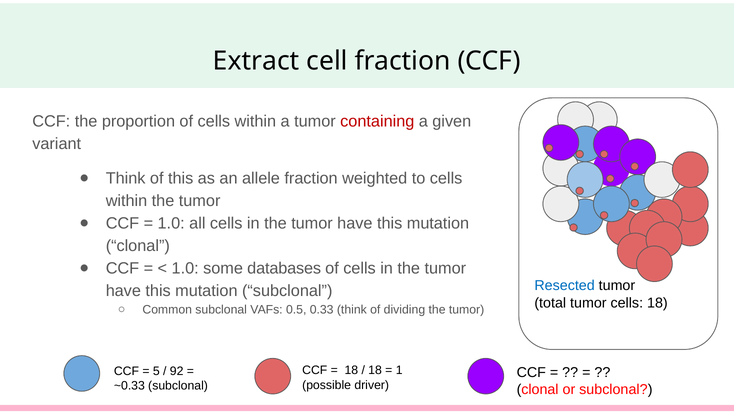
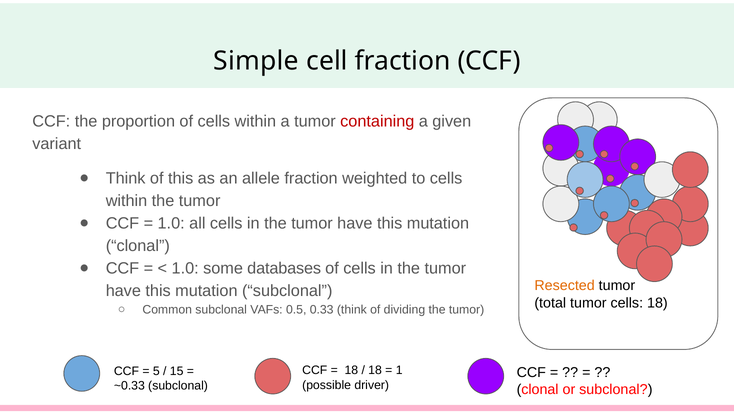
Extract: Extract -> Simple
Resected colour: blue -> orange
92: 92 -> 15
